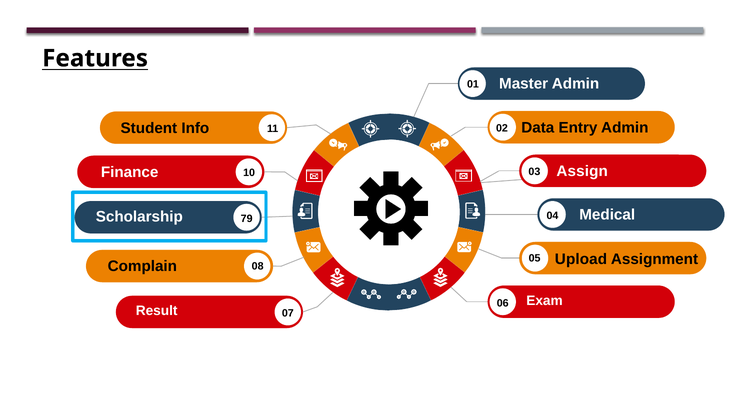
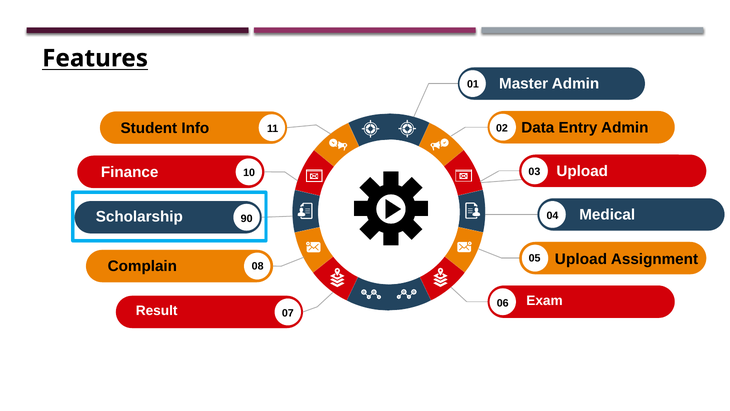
Assign at (582, 171): Assign -> Upload
79: 79 -> 90
